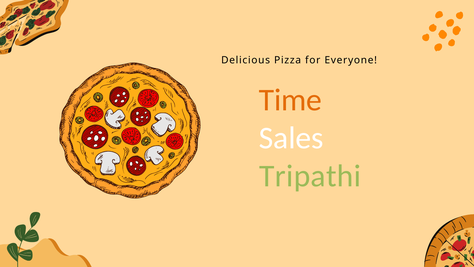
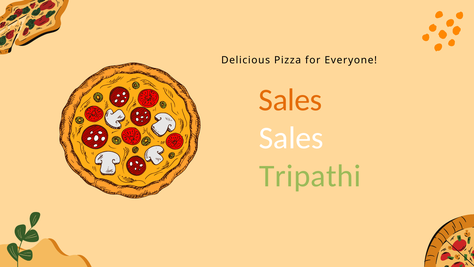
Time at (290, 100): Time -> Sales
